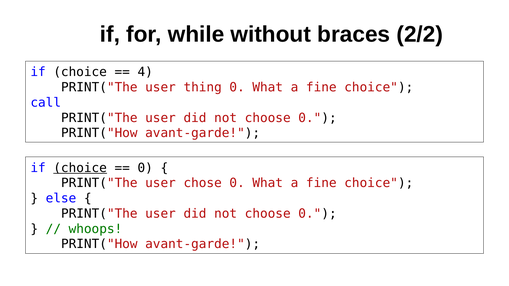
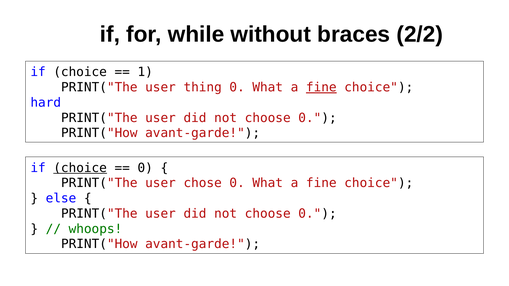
4: 4 -> 1
fine at (321, 87) underline: none -> present
call: call -> hard
